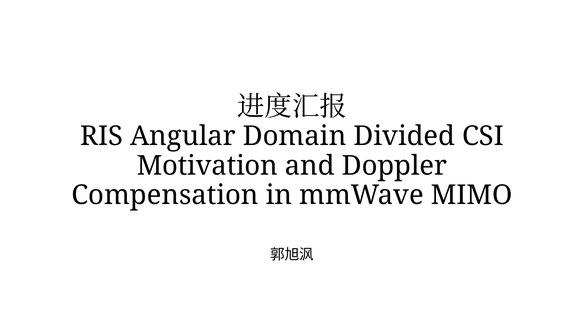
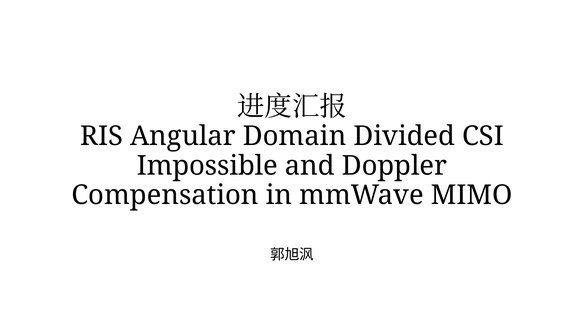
Motivation: Motivation -> Impossible
